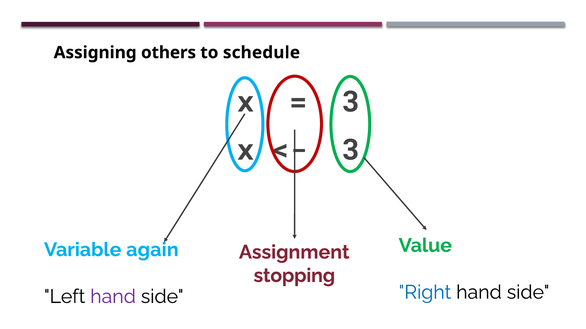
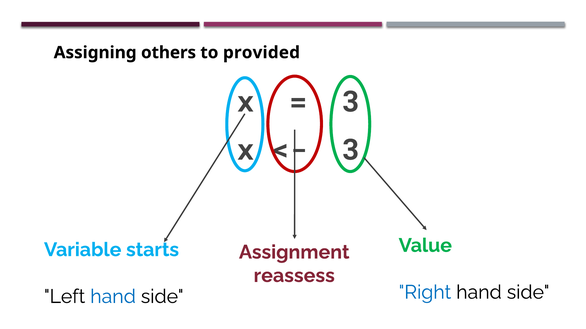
schedule: schedule -> provided
again: again -> starts
stopping: stopping -> reassess
hand at (113, 297) colour: purple -> blue
